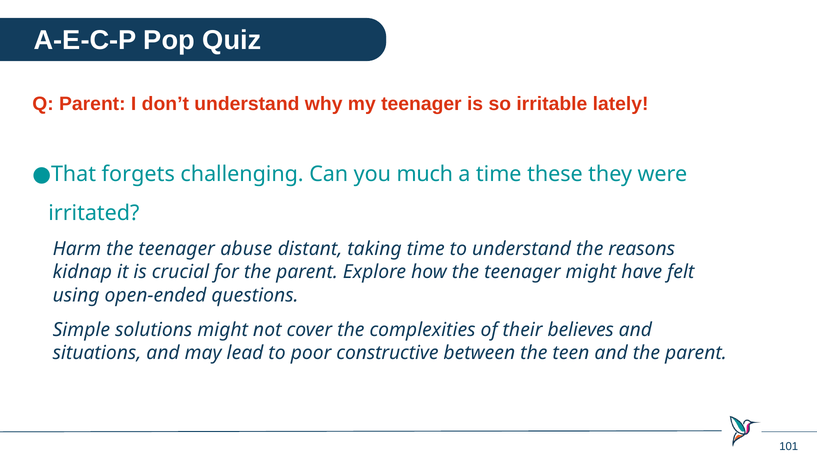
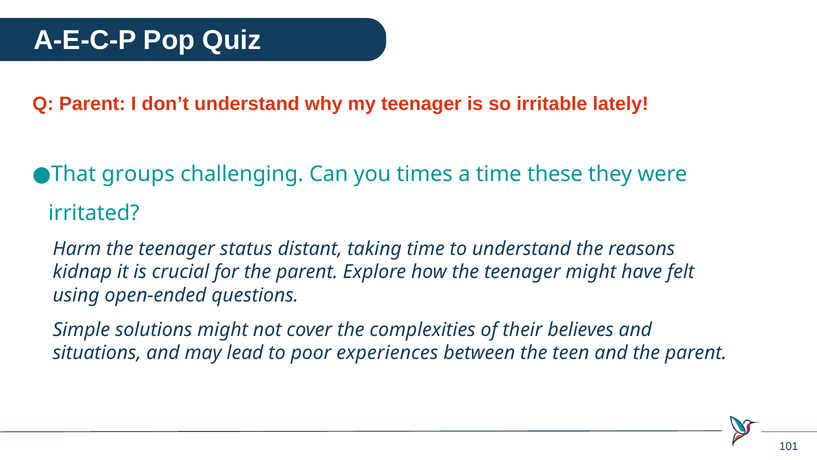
forgets: forgets -> groups
much: much -> times
abuse: abuse -> status
constructive: constructive -> experiences
